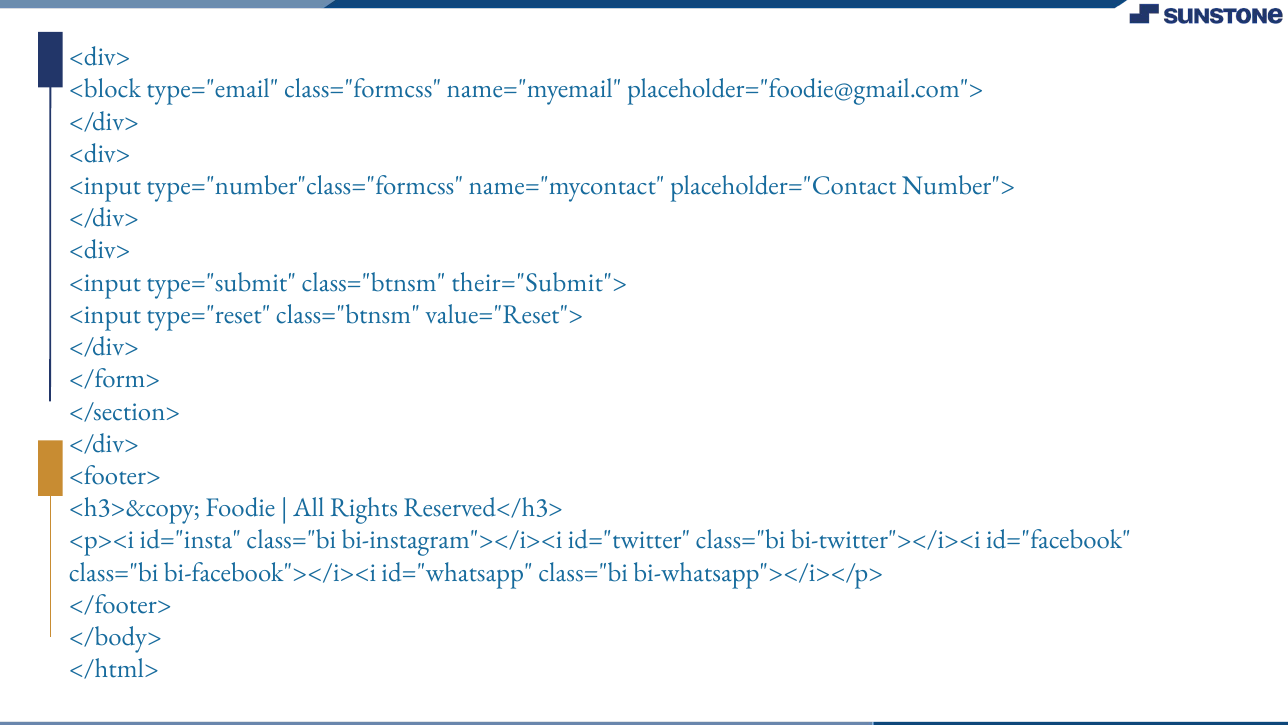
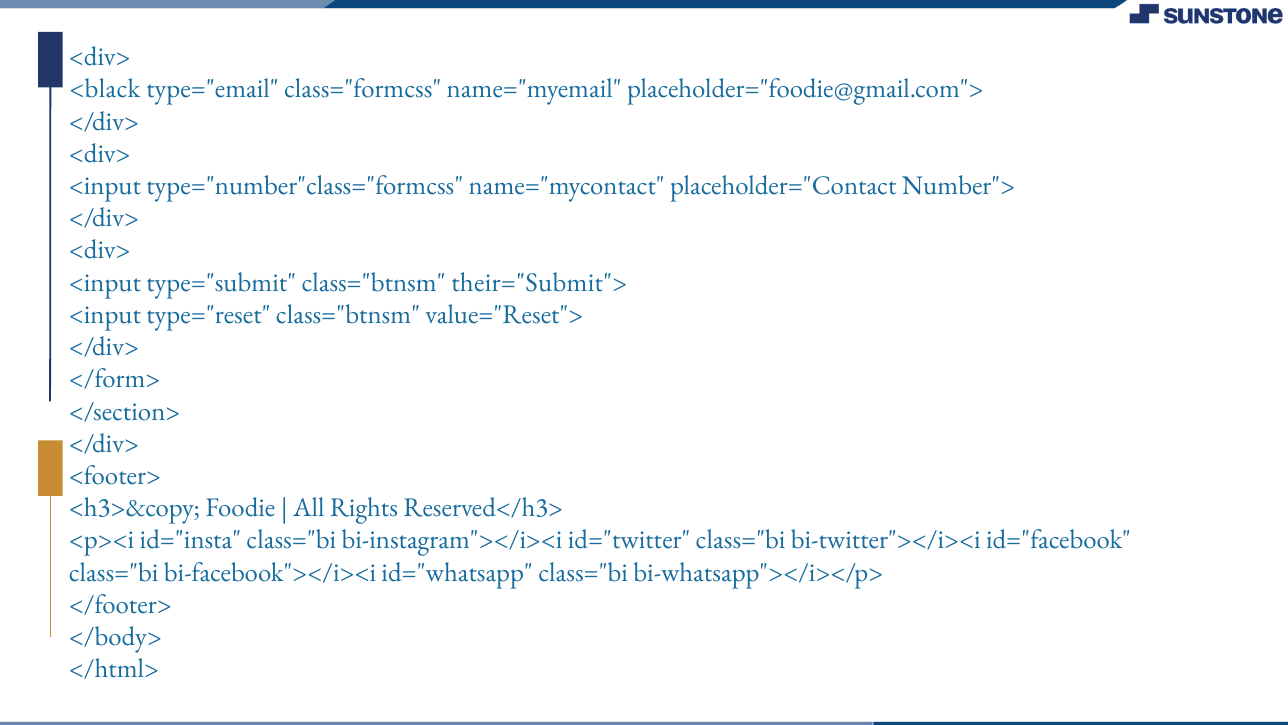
<block: <block -> <black
